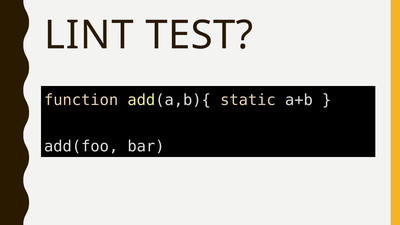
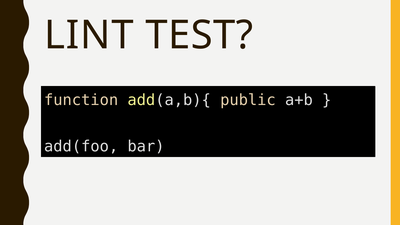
static: static -> public
